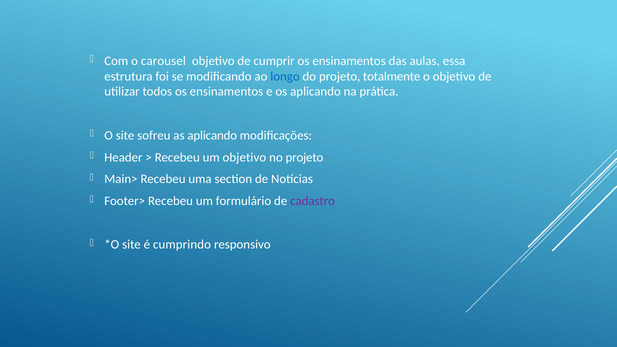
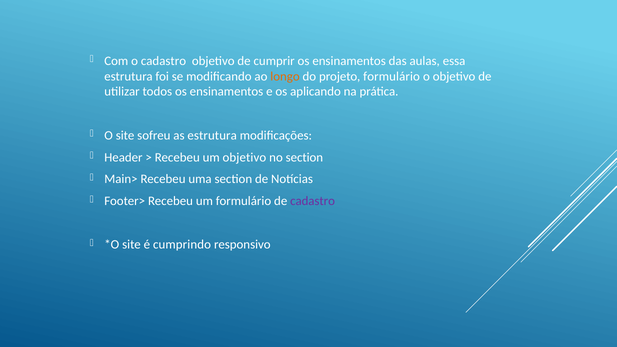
o carousel: carousel -> cadastro
longo colour: blue -> orange
projeto totalmente: totalmente -> formulário
as aplicando: aplicando -> estrutura
no projeto: projeto -> section
